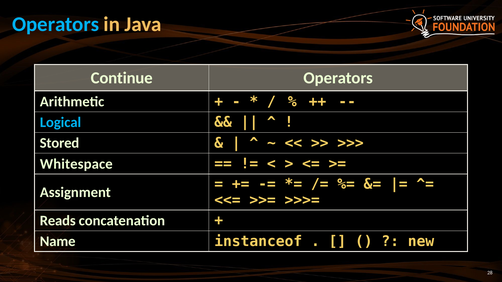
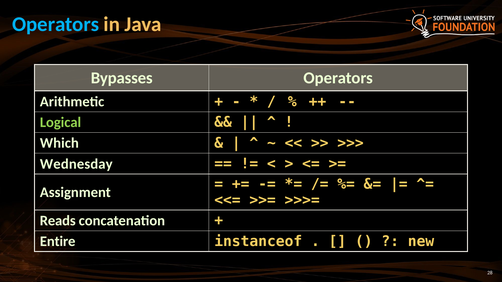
Continue: Continue -> Bypasses
Logical colour: light blue -> light green
Stored: Stored -> Which
Whitespace: Whitespace -> Wednesday
Name: Name -> Entire
